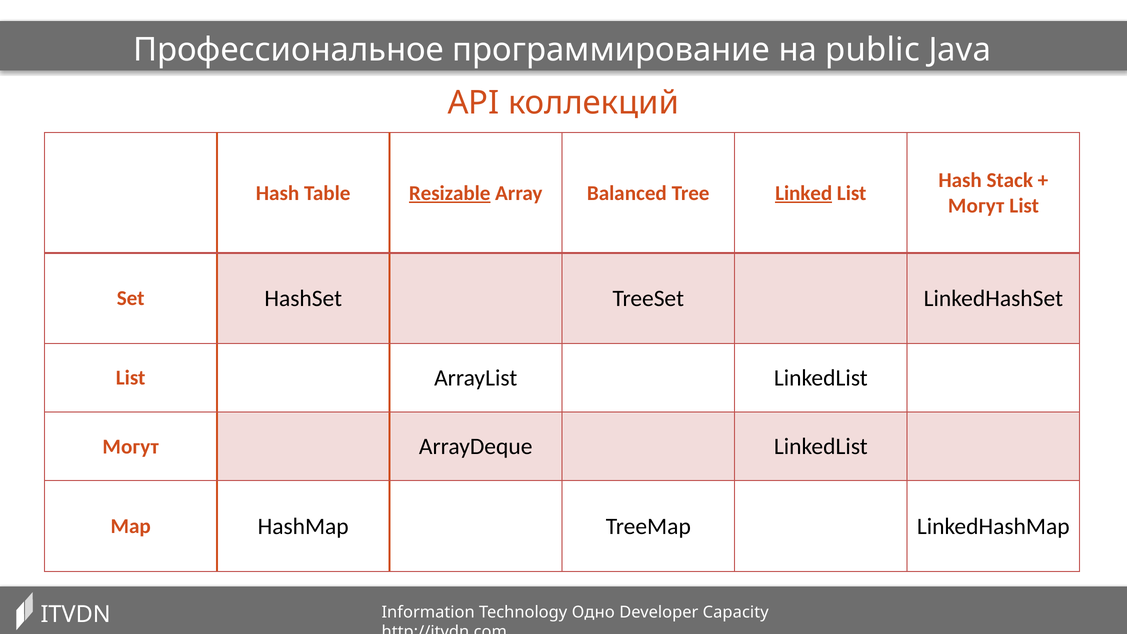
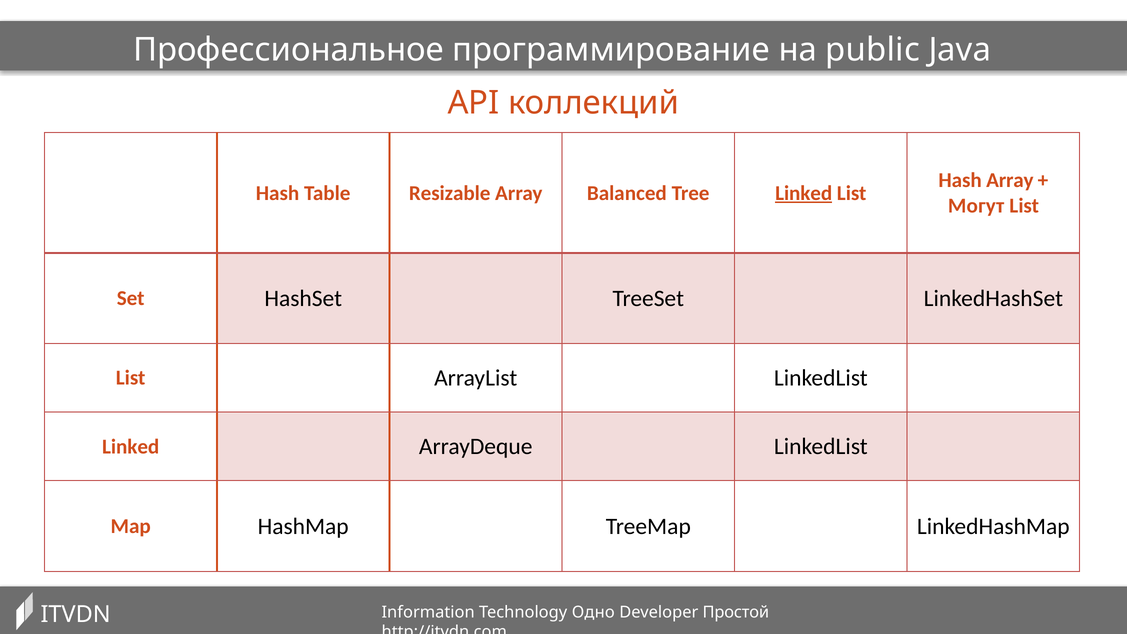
Hash Stack: Stack -> Array
Resizable underline: present -> none
Могут at (131, 447): Могут -> Linked
Capacity: Capacity -> Простой
